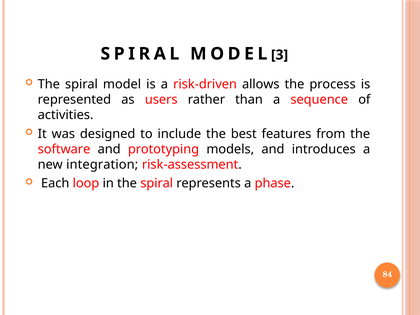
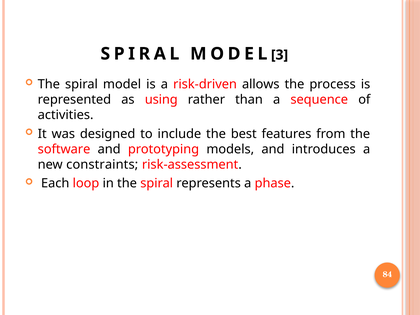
users: users -> using
integration: integration -> constraints
